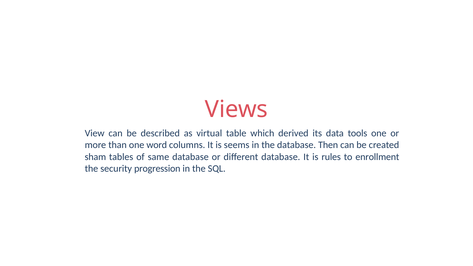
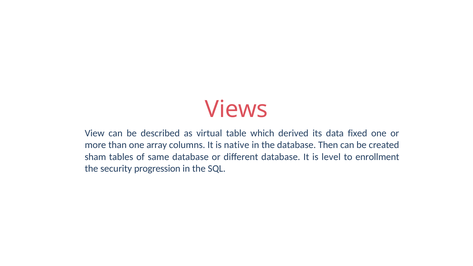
tools: tools -> fixed
word: word -> array
seems: seems -> native
rules: rules -> level
